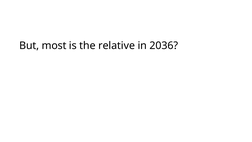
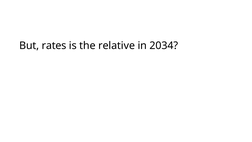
most: most -> rates
2036: 2036 -> 2034
